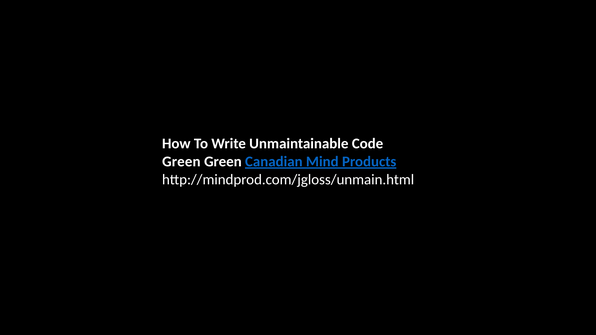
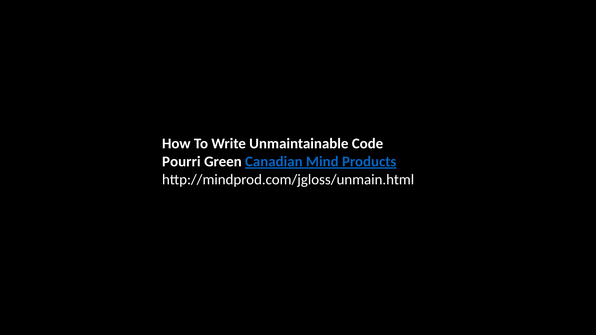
Green at (181, 162): Green -> Pourri
